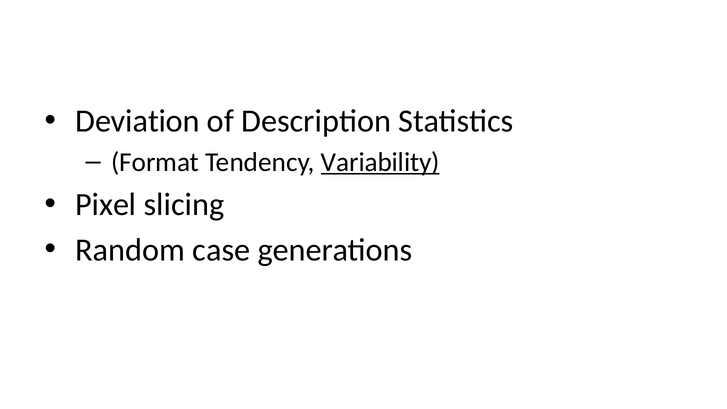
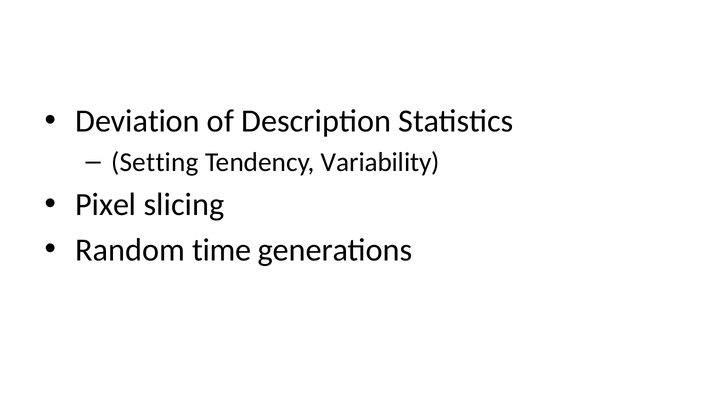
Format: Format -> Setting
Variability underline: present -> none
case: case -> time
